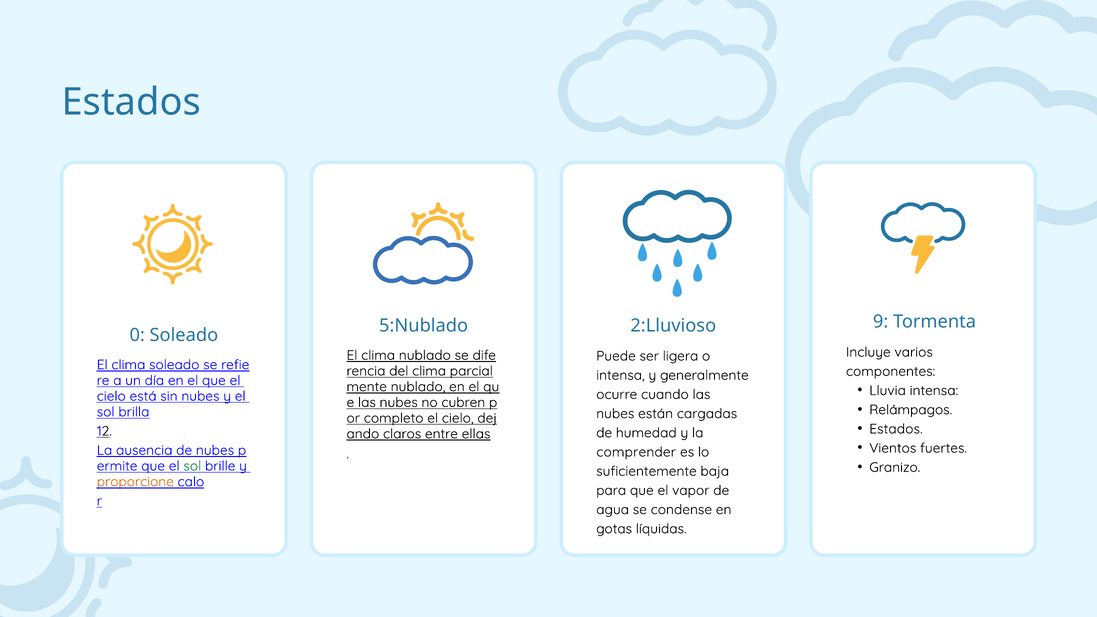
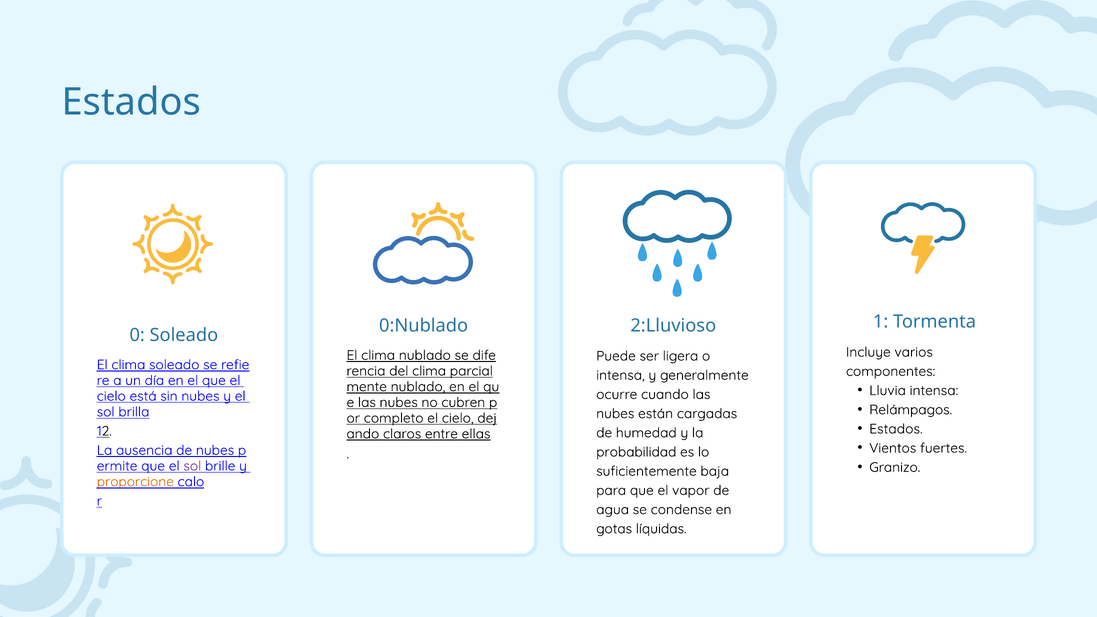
9: 9 -> 1
5:Nublado: 5:Nublado -> 0:Nublado
comprender: comprender -> probabilidad
sol at (192, 466) colour: green -> purple
